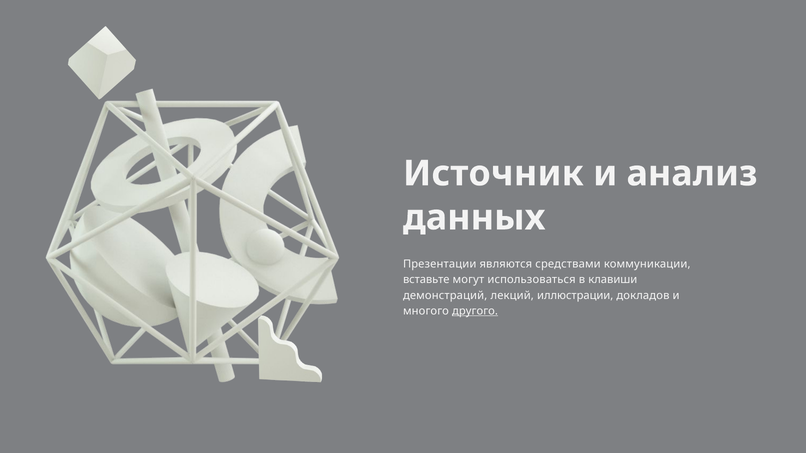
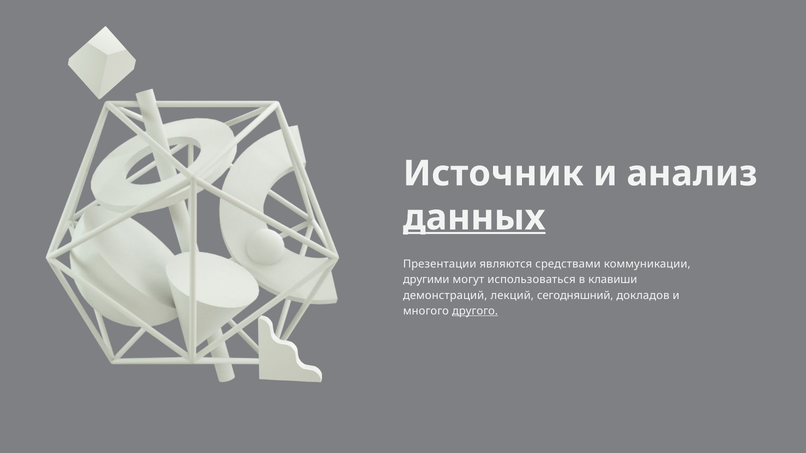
данных underline: none -> present
вставьте: вставьте -> другими
иллюстрации: иллюстрации -> сегодняшний
